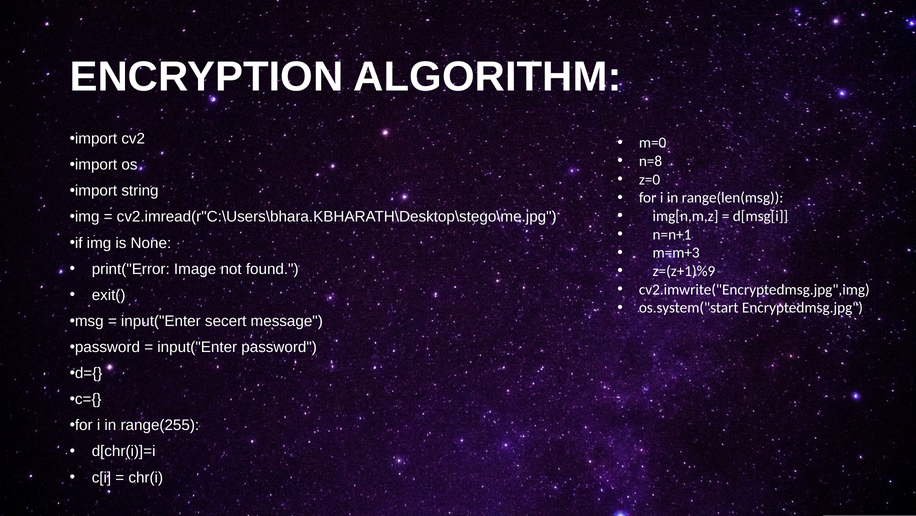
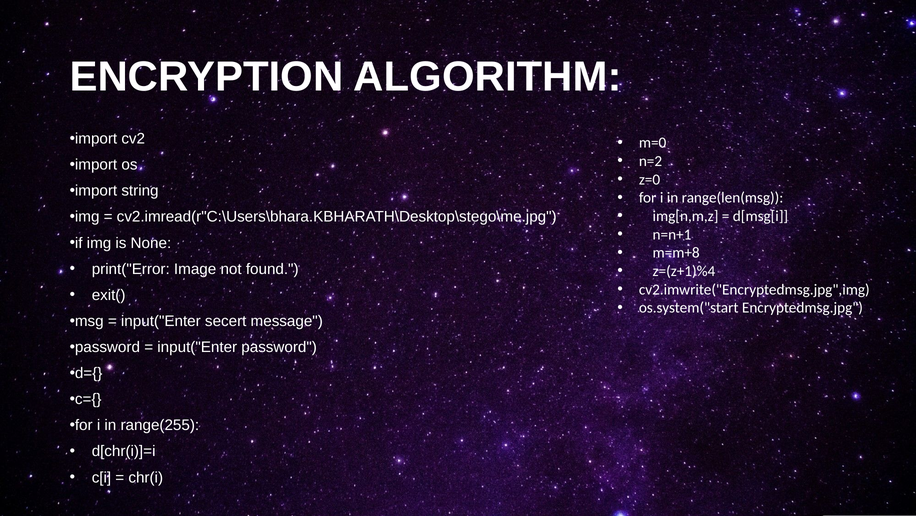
n=8: n=8 -> n=2
m=m+3: m=m+3 -> m=m+8
z=(z+1)%9: z=(z+1)%9 -> z=(z+1)%4
